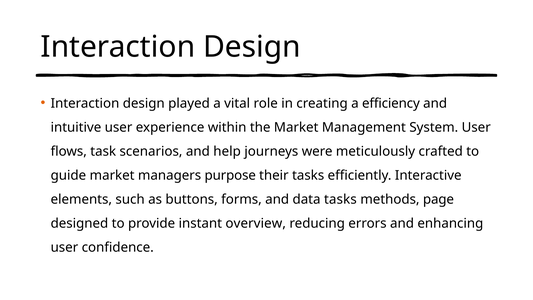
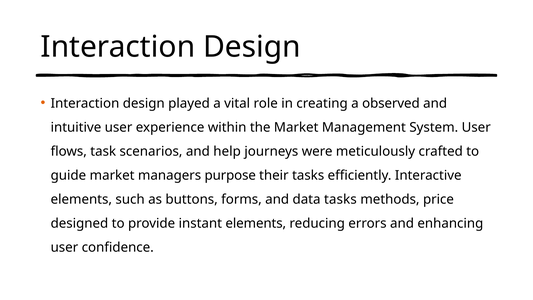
efficiency: efficiency -> observed
page: page -> price
instant overview: overview -> elements
